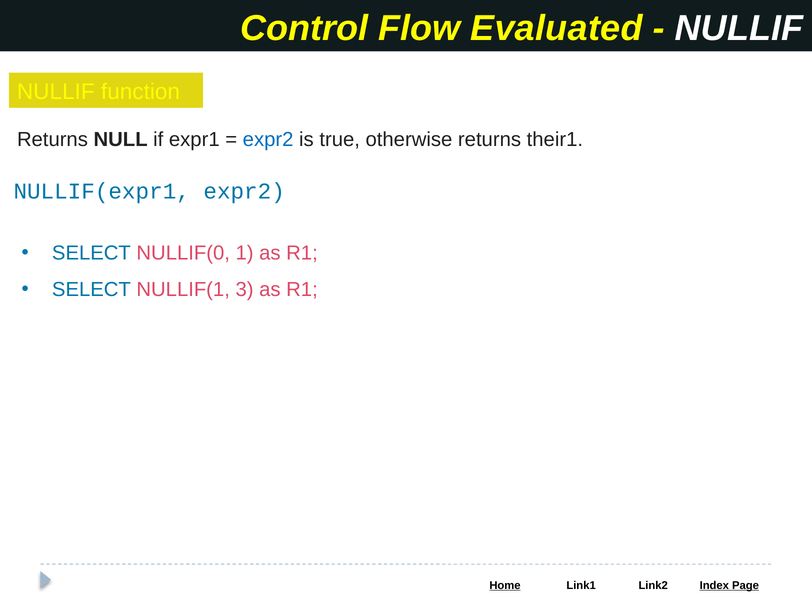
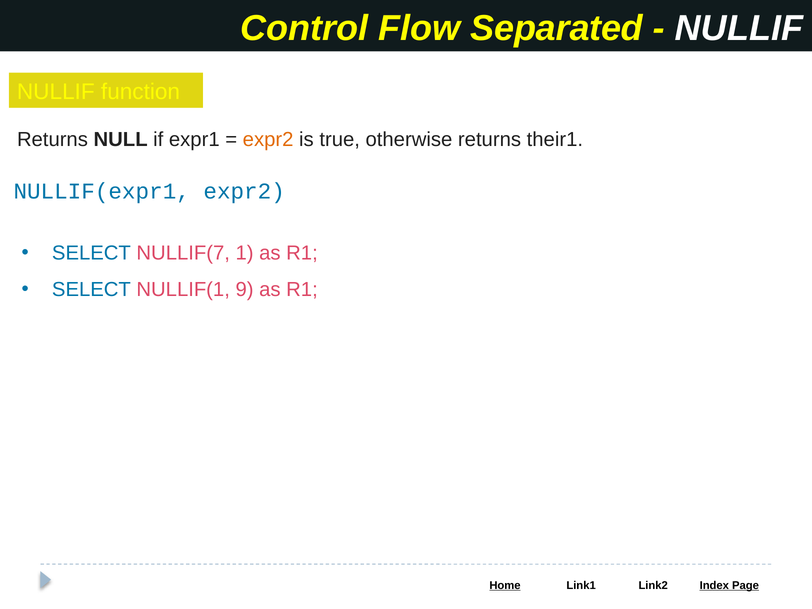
Evaluated: Evaluated -> Separated
expr2 at (268, 139) colour: blue -> orange
NULLIF(0: NULLIF(0 -> NULLIF(7
3: 3 -> 9
